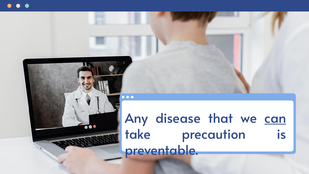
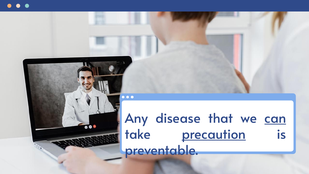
precaution underline: none -> present
